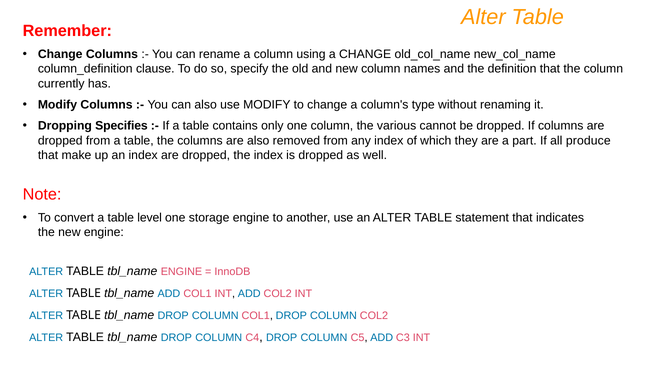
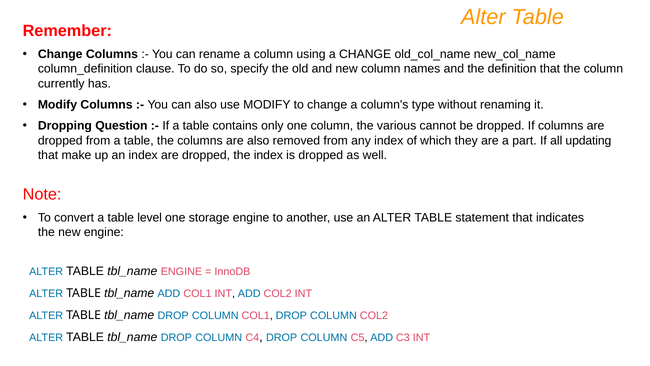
Specifies: Specifies -> Question
produce: produce -> updating
